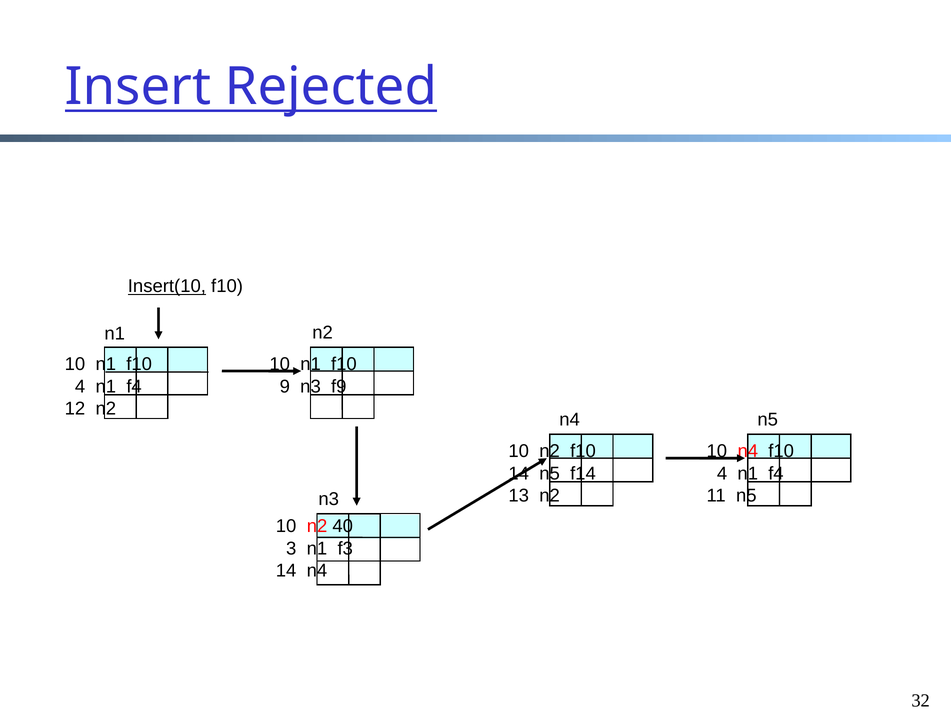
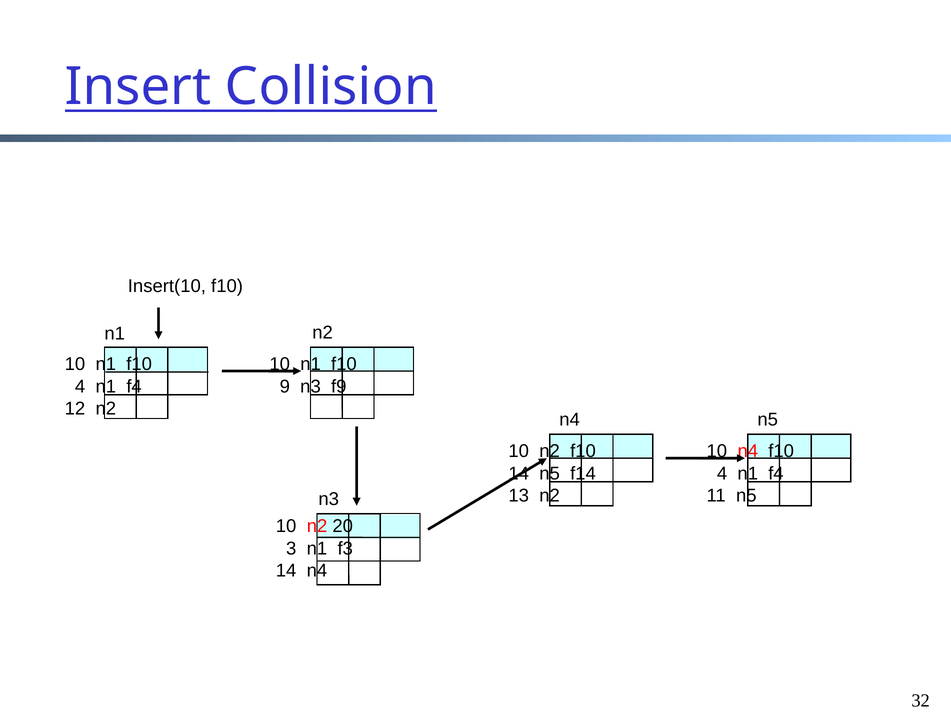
Rejected: Rejected -> Collision
Insert(10 underline: present -> none
40: 40 -> 20
